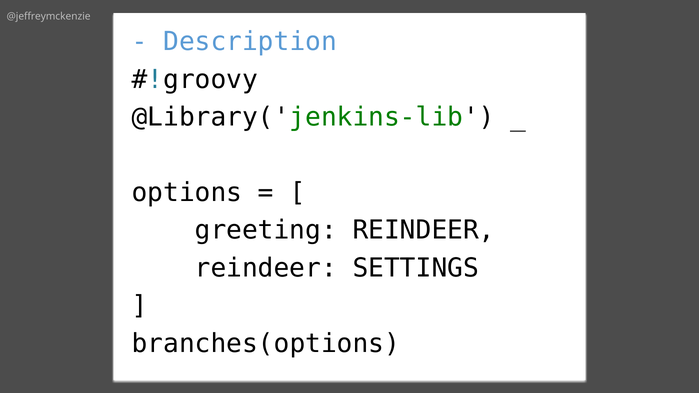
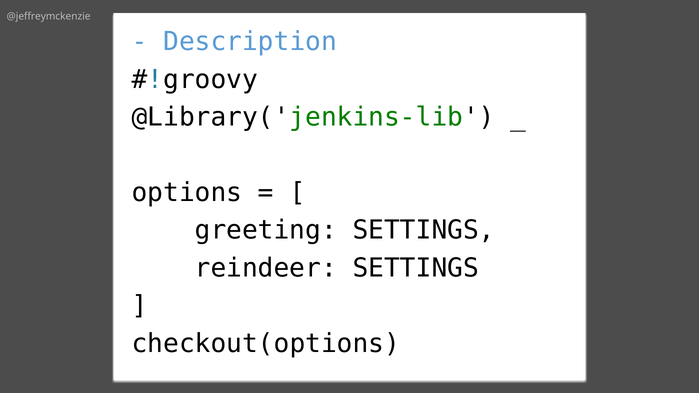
greeting REINDEER: REINDEER -> SETTINGS
branches(options: branches(options -> checkout(options
